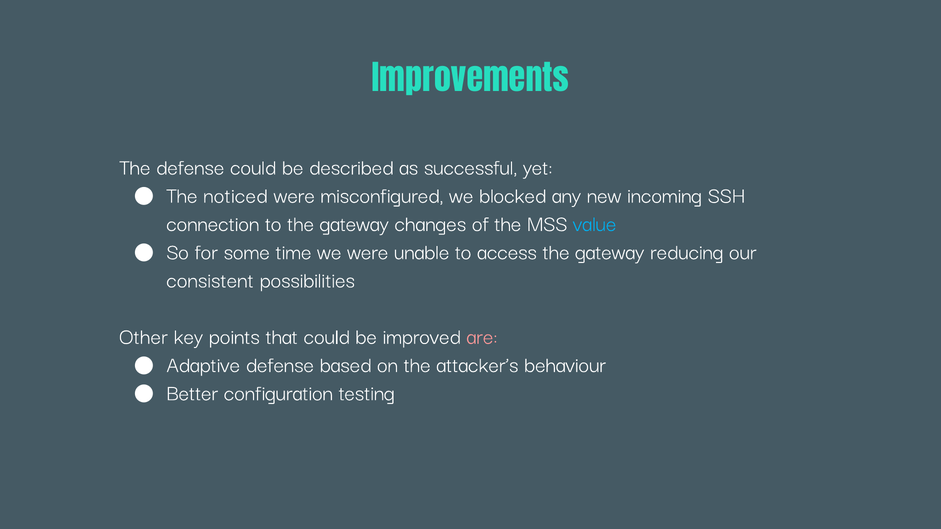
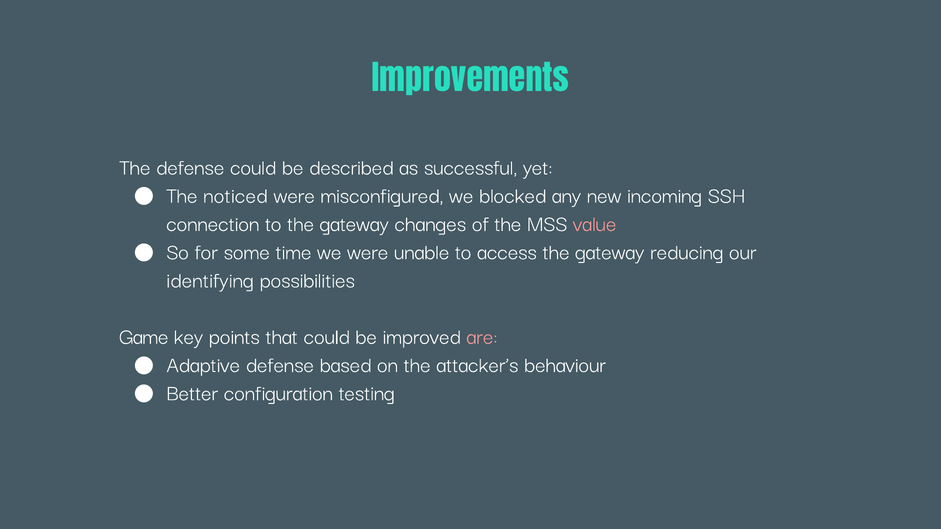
value colour: light blue -> pink
consistent: consistent -> identifying
Other: Other -> Game
